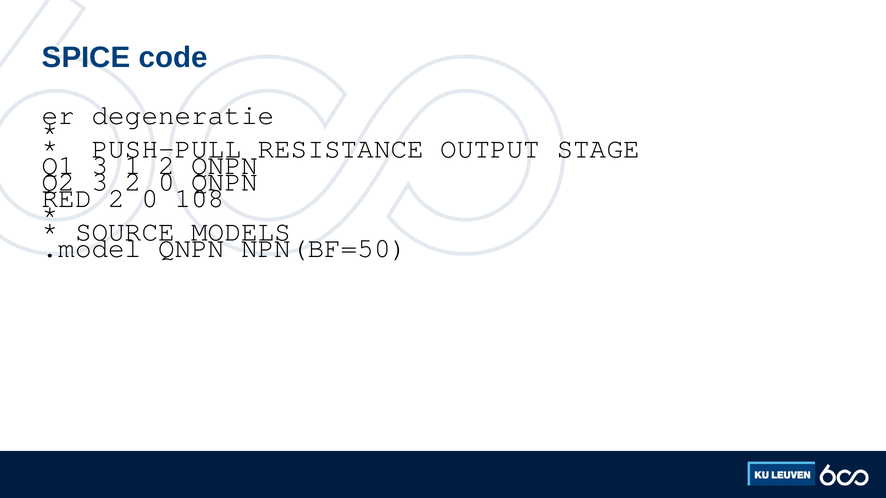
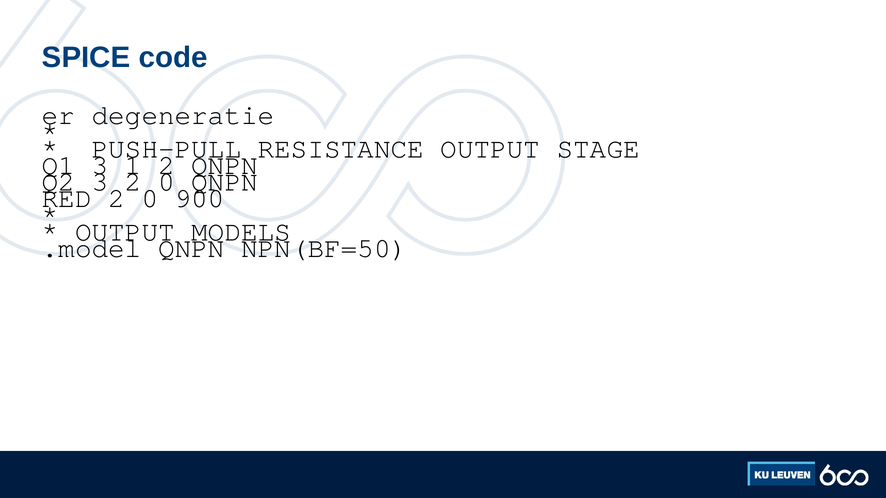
108: 108 -> 900
SOURCE at (125, 232): SOURCE -> OUTPUT
